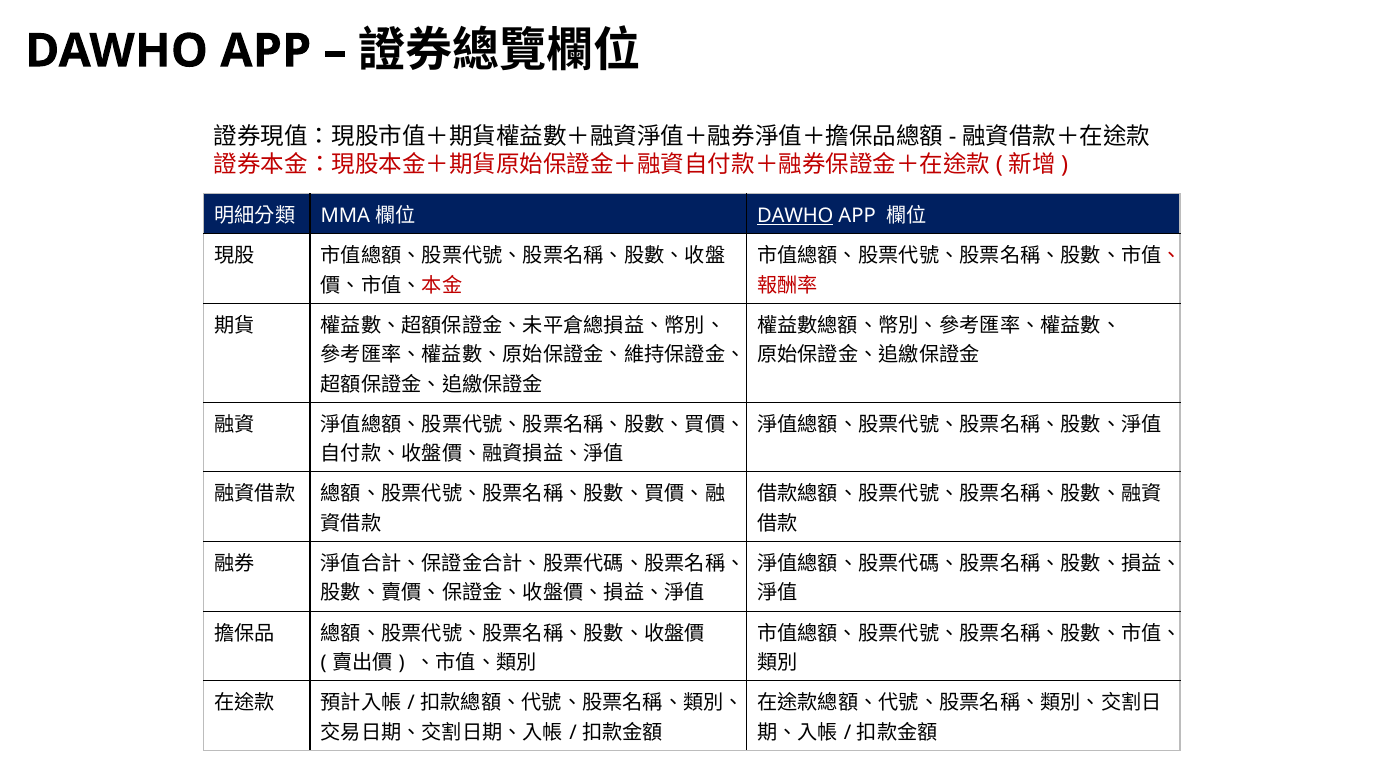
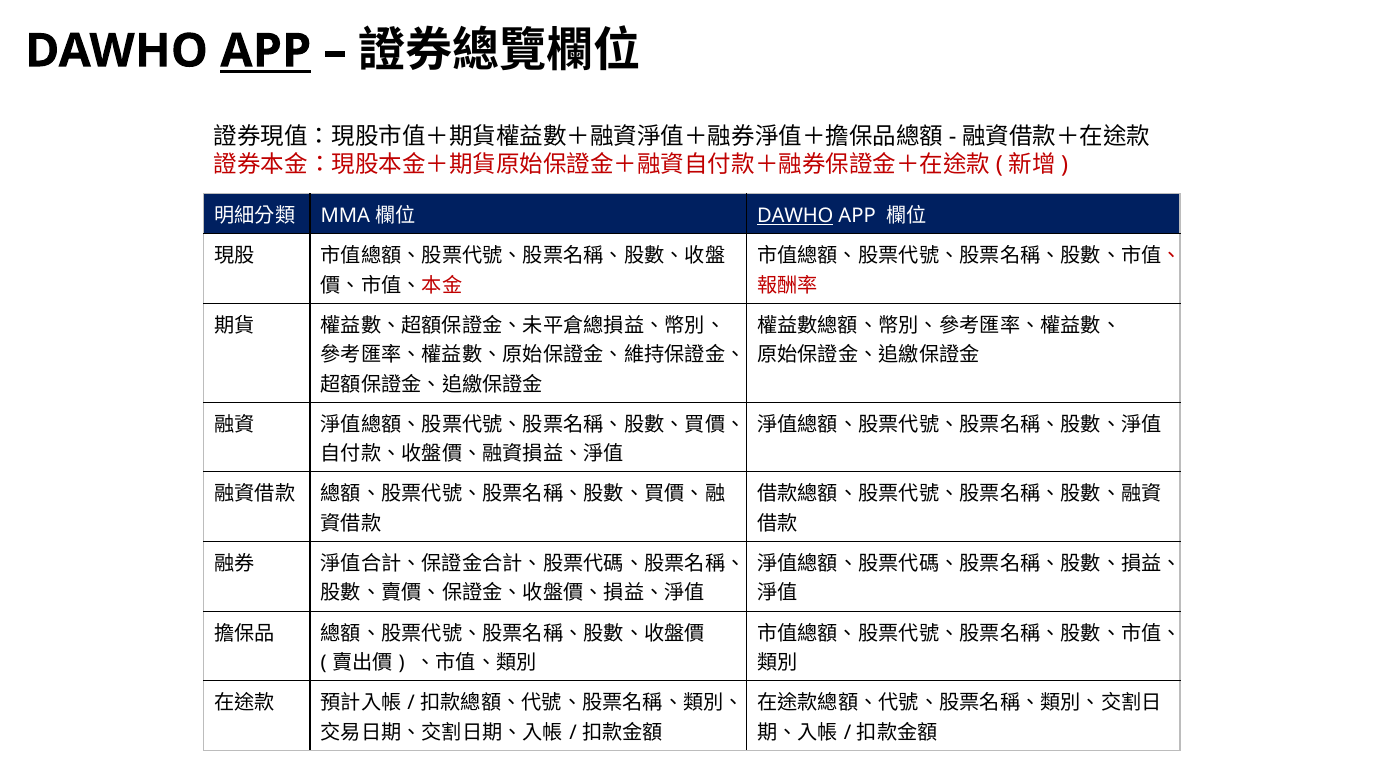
APP at (266, 51) underline: none -> present
